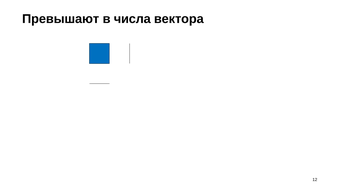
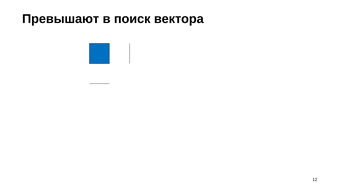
числа: числа -> поиск
